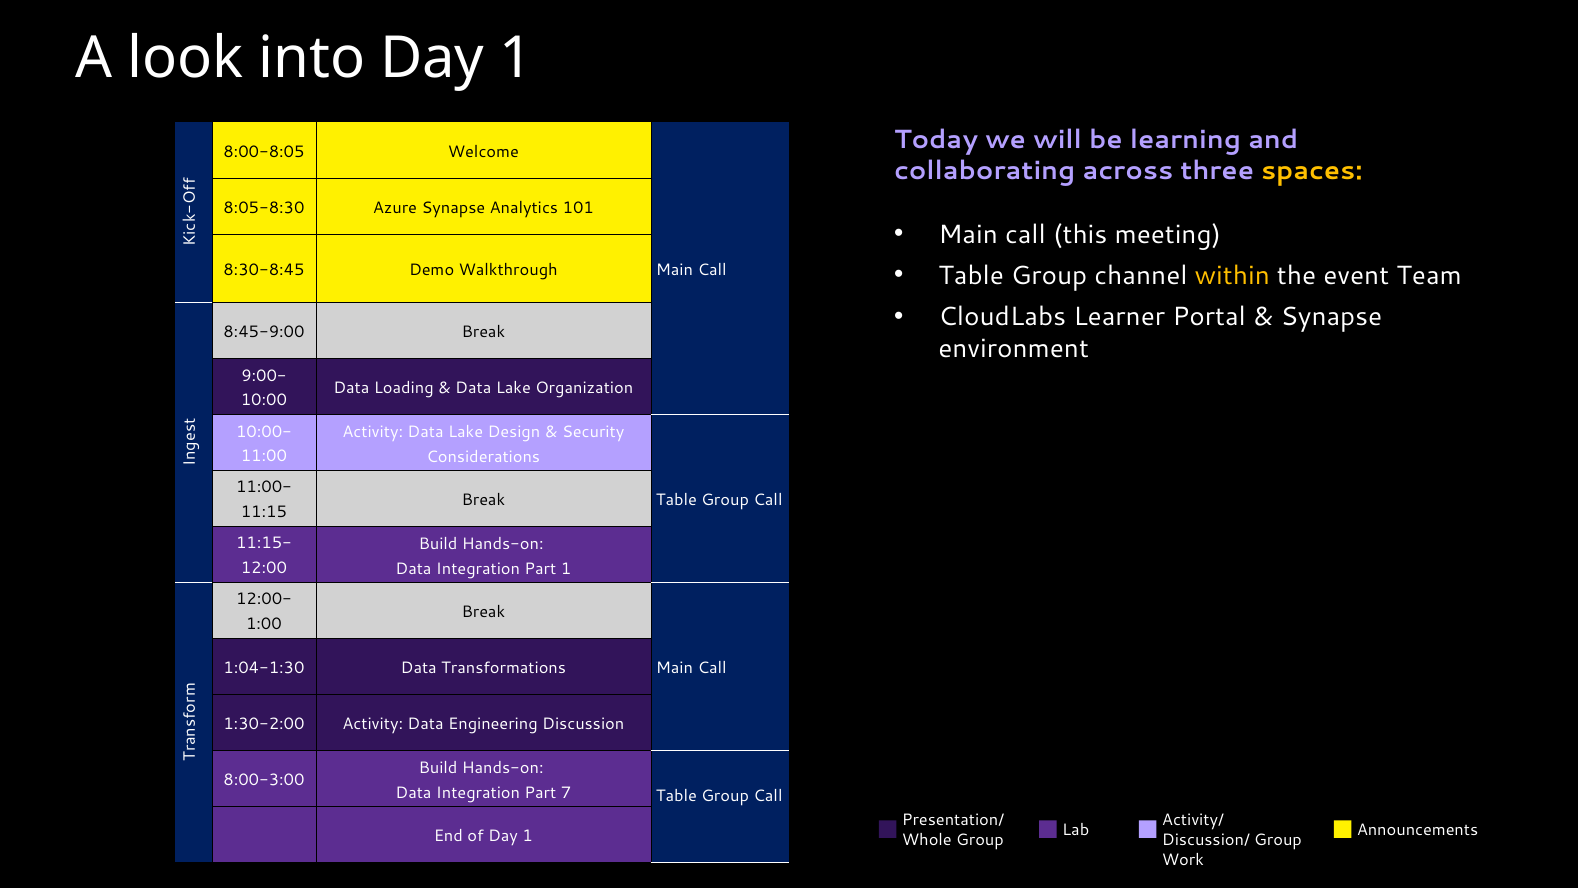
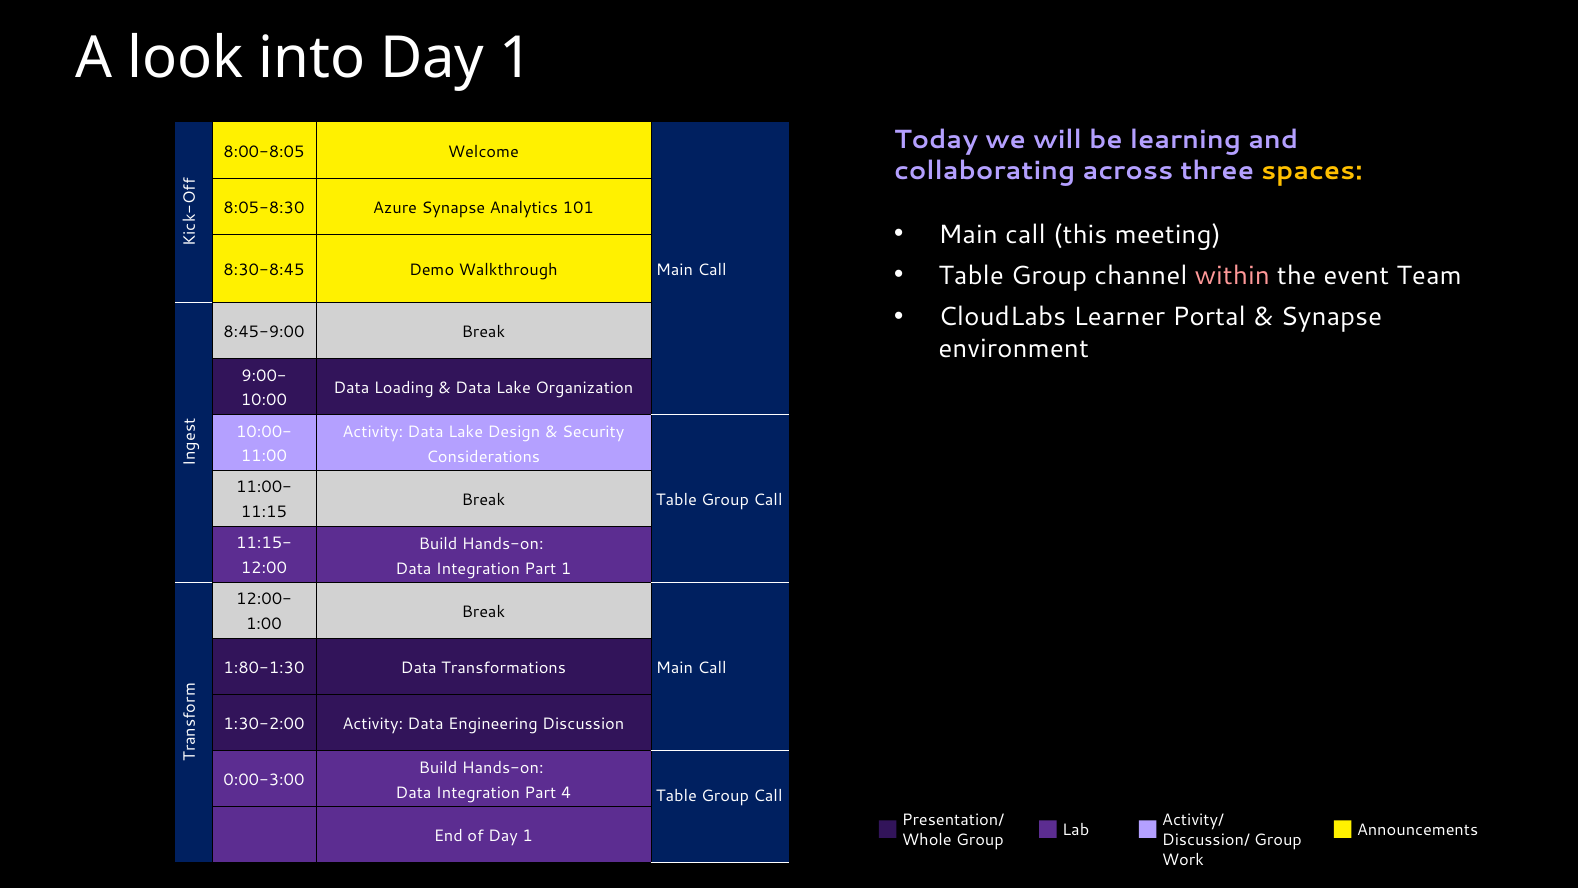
within colour: yellow -> pink
1:04-1:30: 1:04-1:30 -> 1:80-1:30
8:00-3:00: 8:00-3:00 -> 0:00-3:00
7: 7 -> 4
